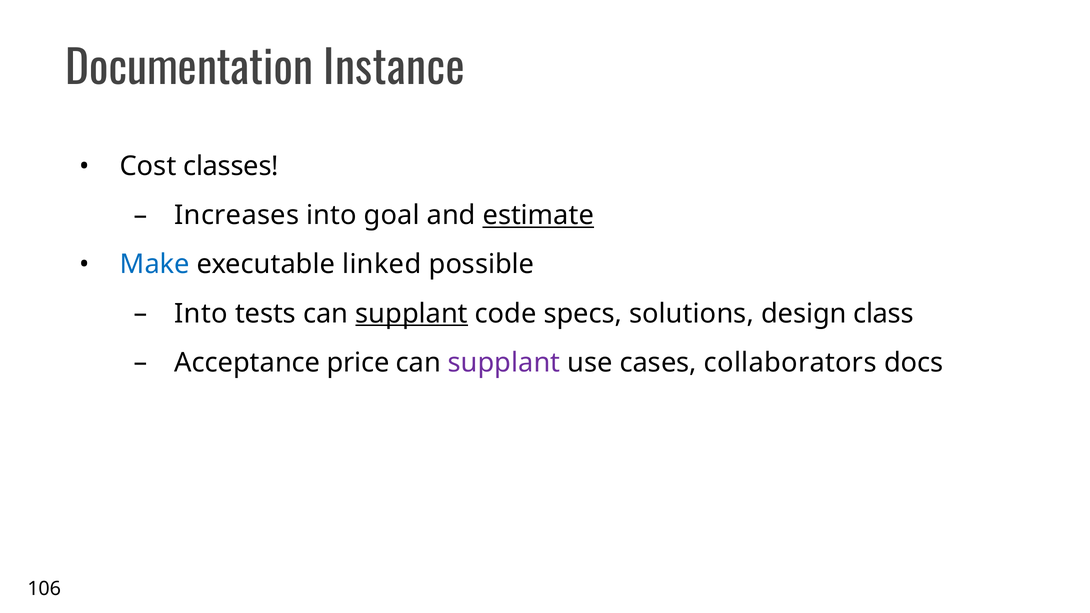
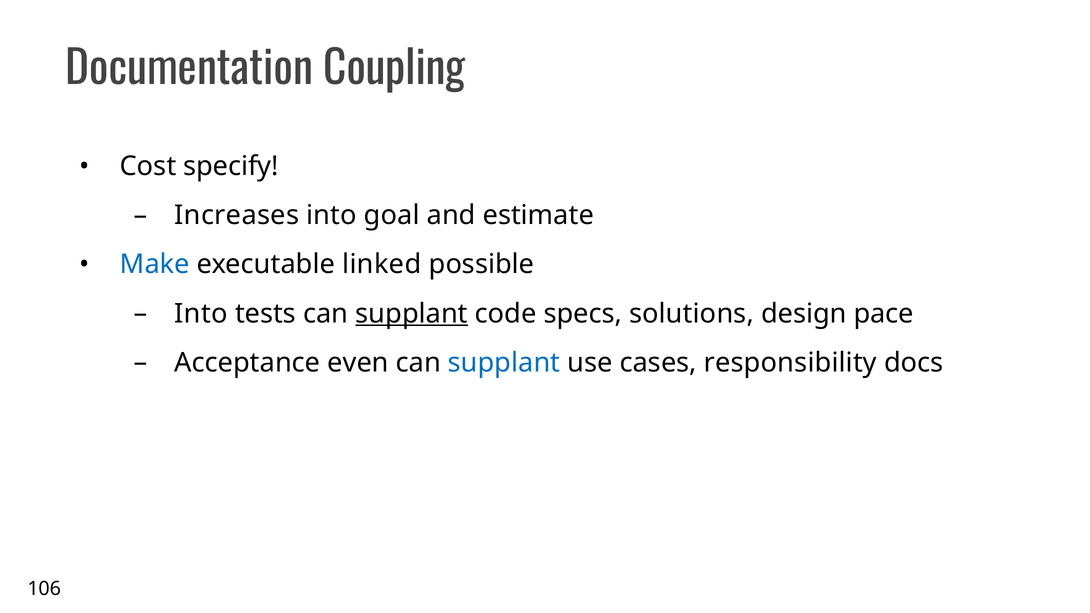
Instance: Instance -> Coupling
classes: classes -> specify
estimate underline: present -> none
class: class -> pace
price: price -> even
supplant at (504, 363) colour: purple -> blue
collaborators: collaborators -> responsibility
